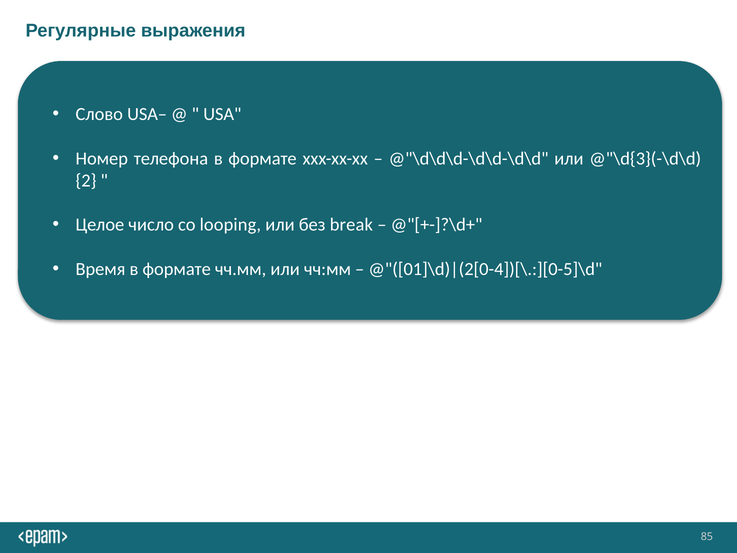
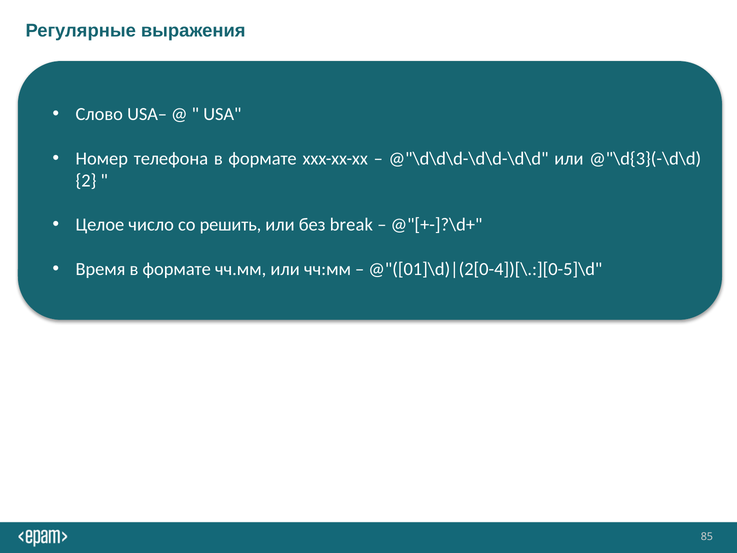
looping: looping -> решить
